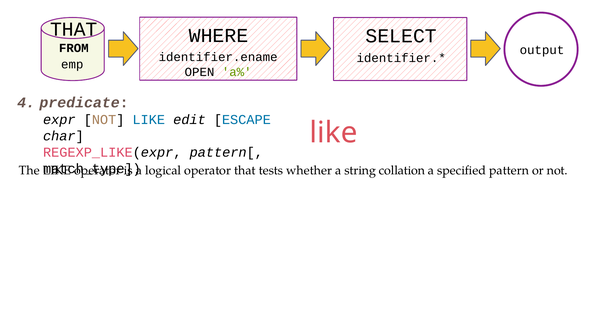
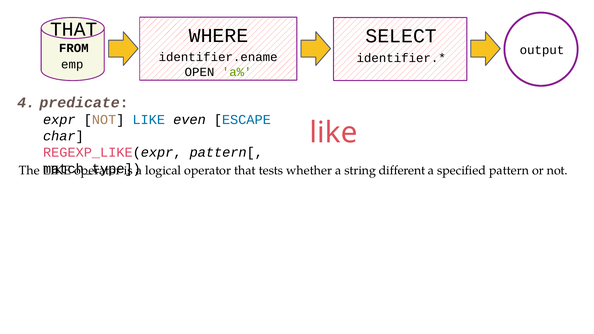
edit: edit -> even
collation: collation -> different
